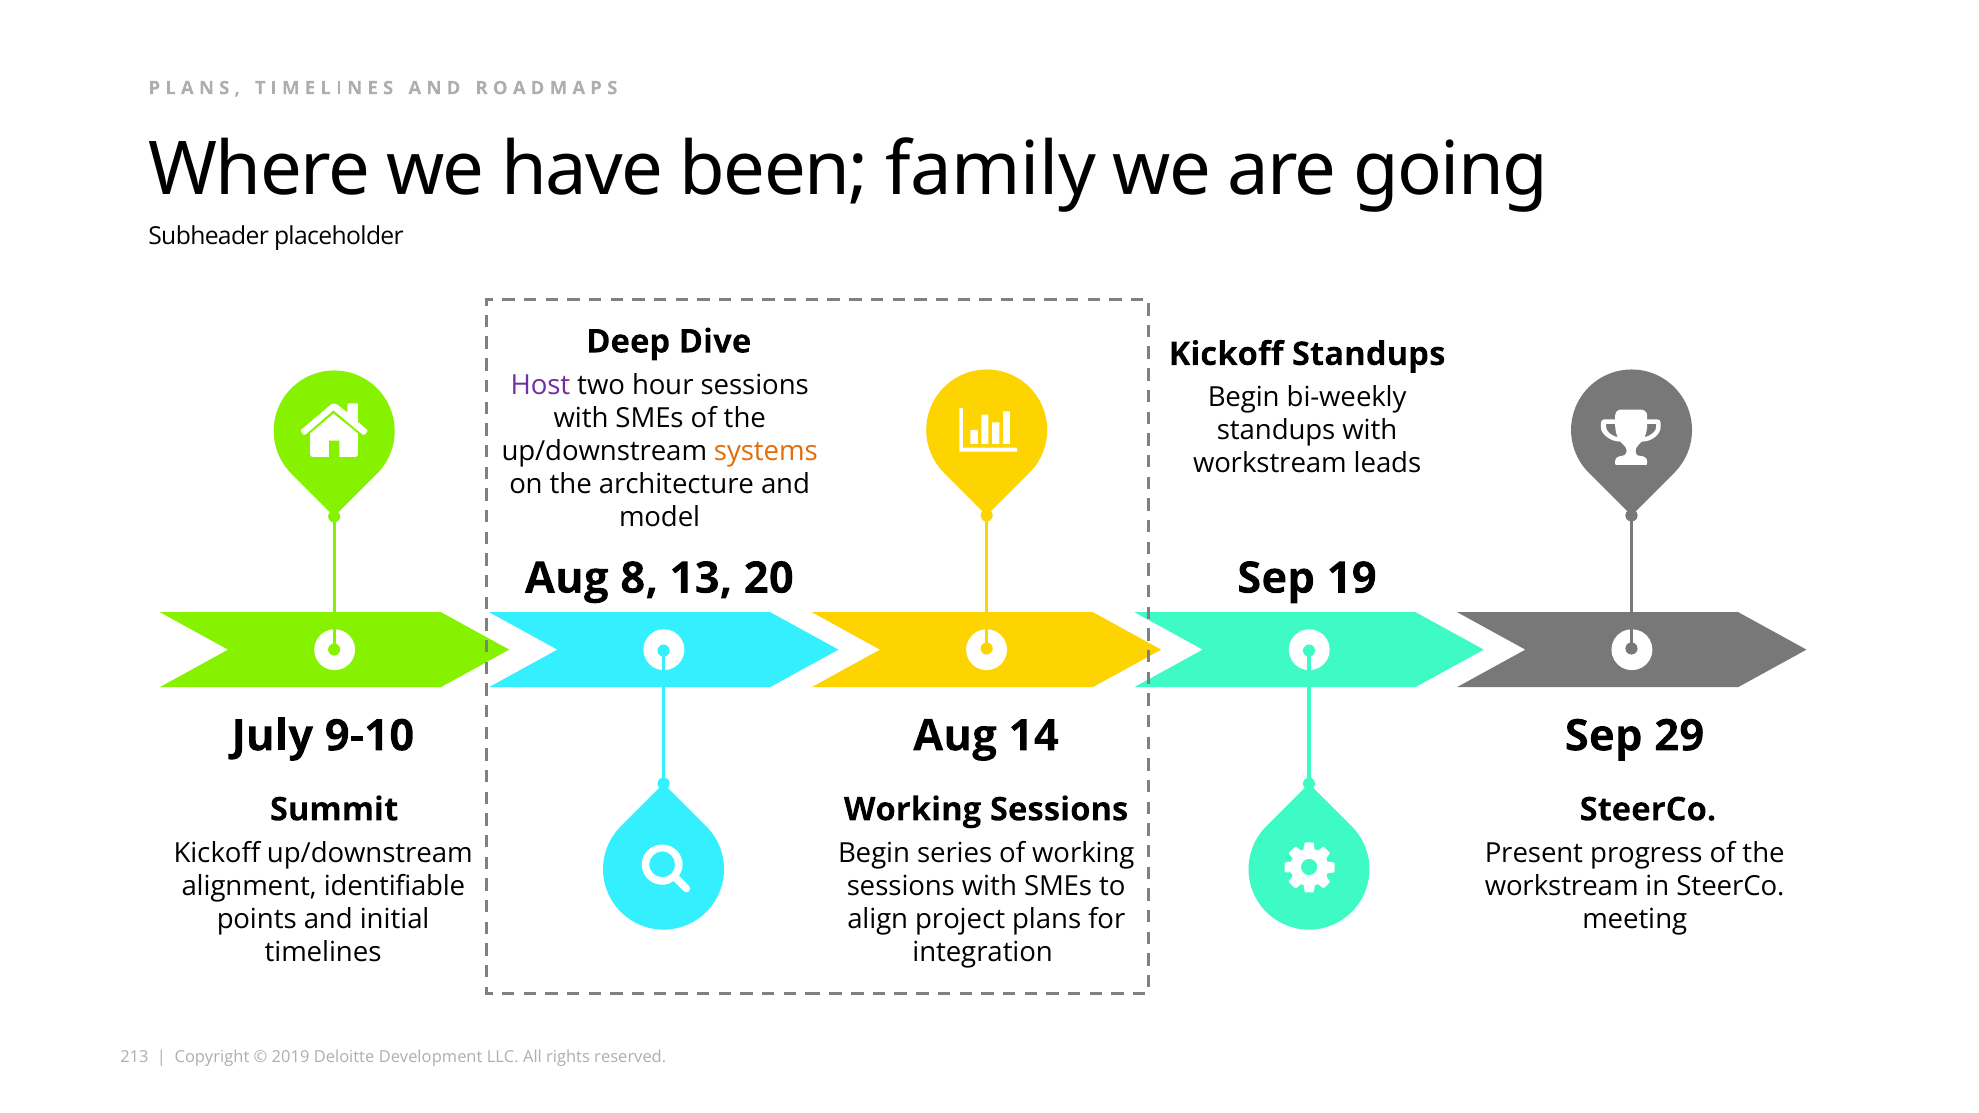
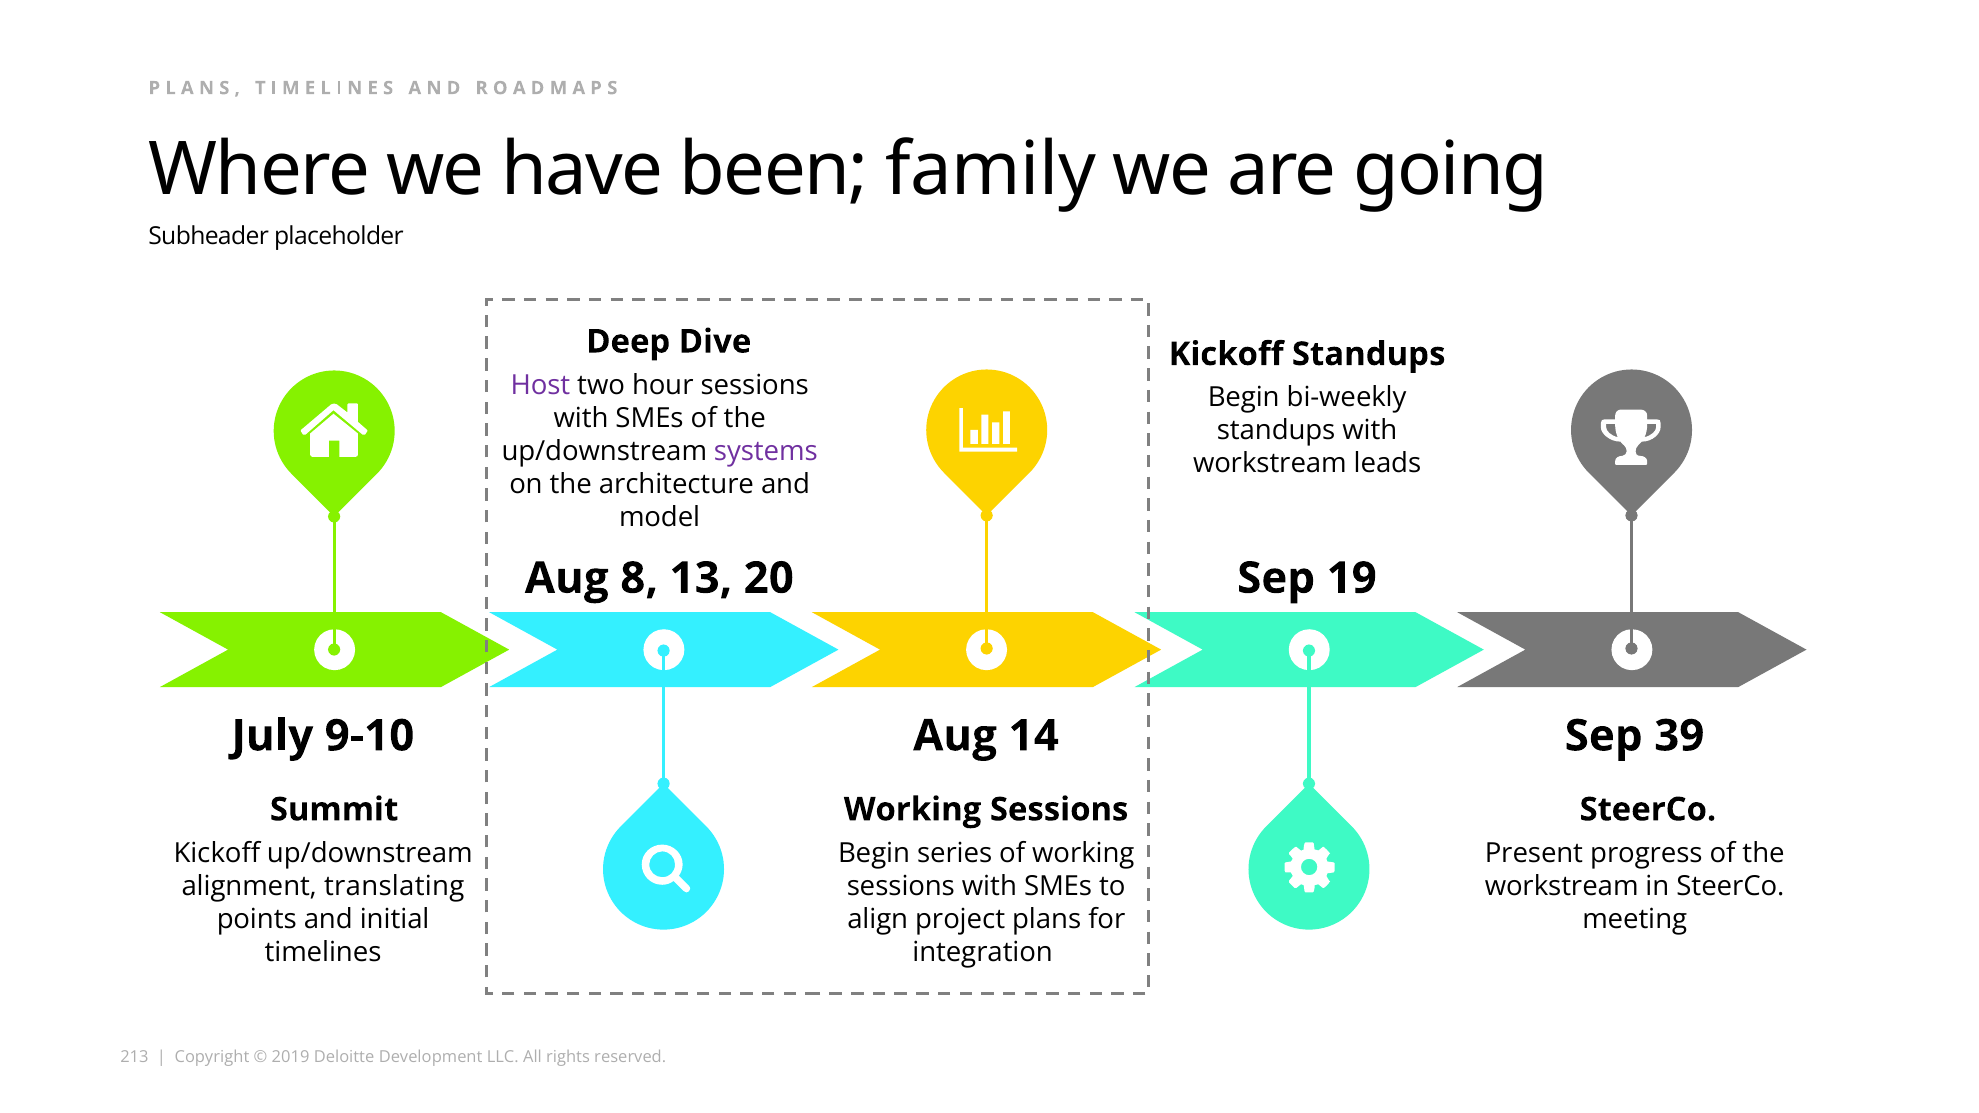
systems colour: orange -> purple
29: 29 -> 39
identifiable: identifiable -> translating
